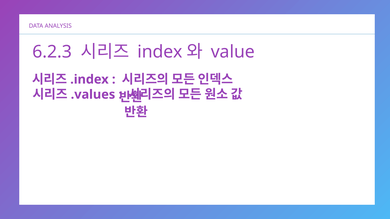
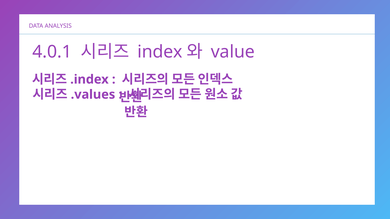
6.2.3: 6.2.3 -> 4.0.1
